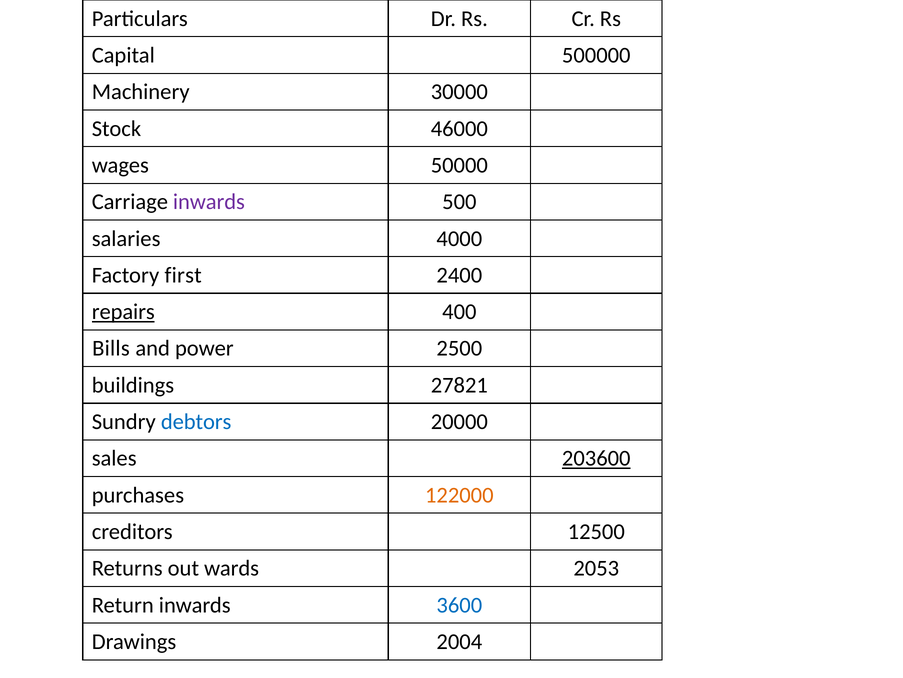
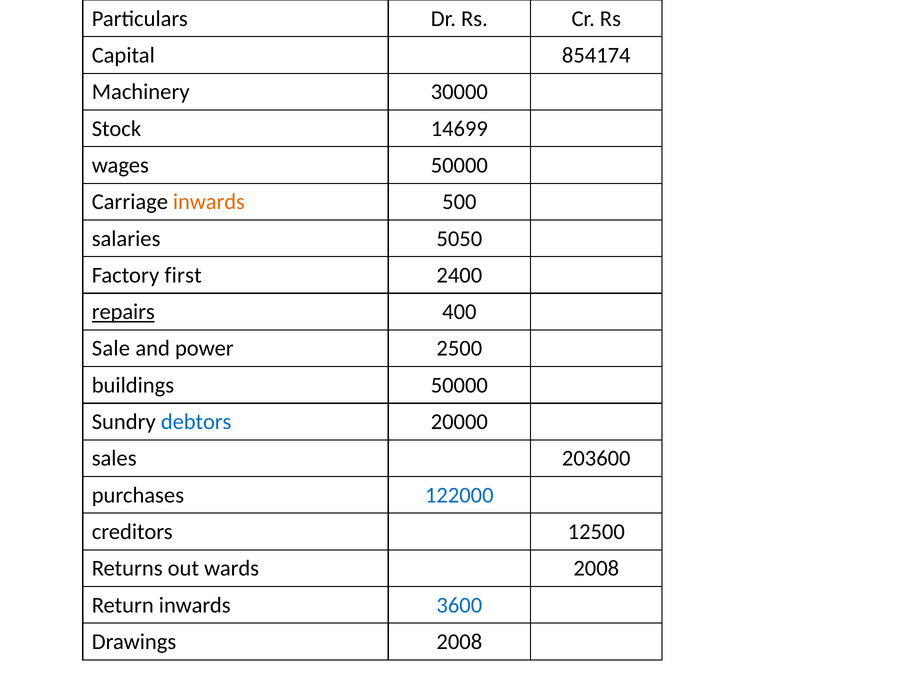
500000: 500000 -> 854174
46000: 46000 -> 14699
inwards at (209, 202) colour: purple -> orange
4000: 4000 -> 5050
Bills: Bills -> Sale
buildings 27821: 27821 -> 50000
203600 underline: present -> none
122000 colour: orange -> blue
wards 2053: 2053 -> 2008
Drawings 2004: 2004 -> 2008
